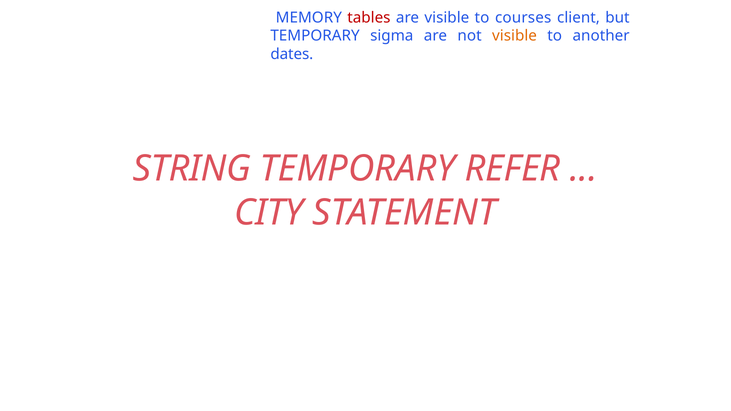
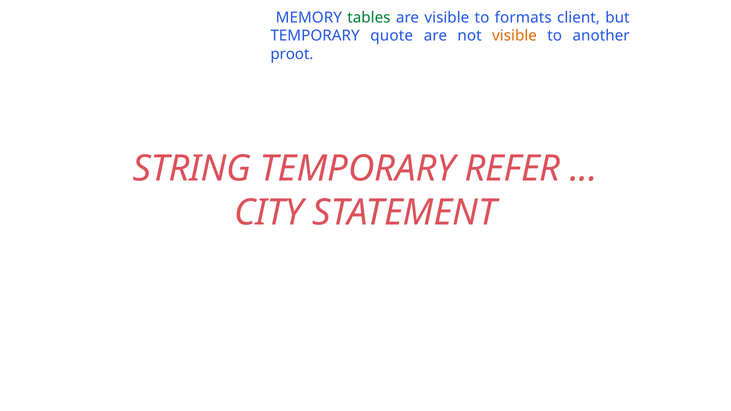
tables colour: red -> green
courses: courses -> formats
sigma: sigma -> quote
dates: dates -> proot
